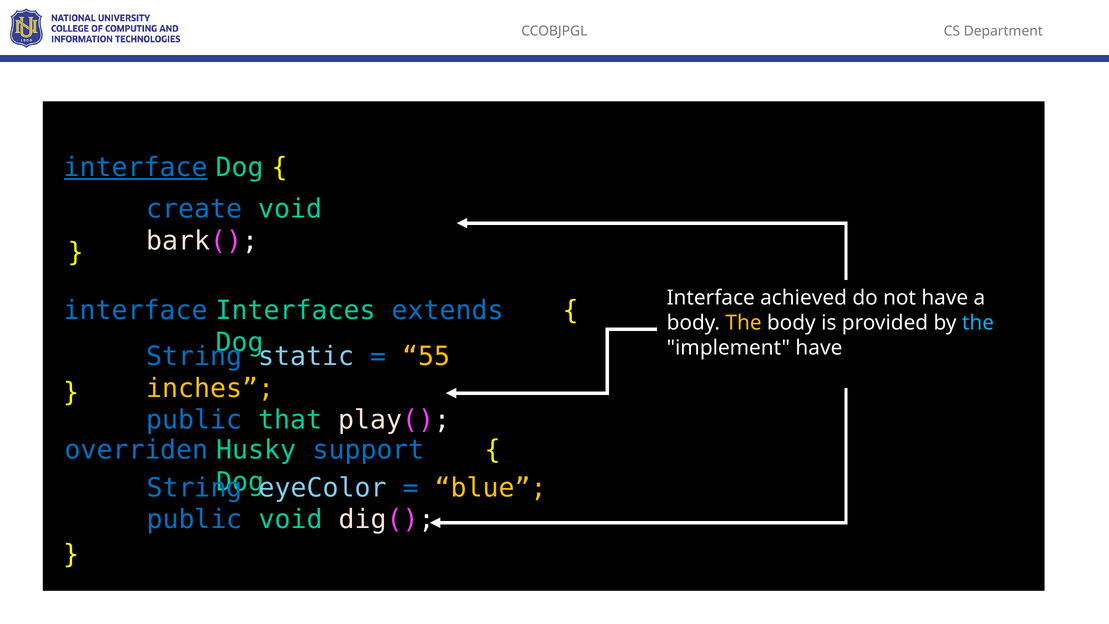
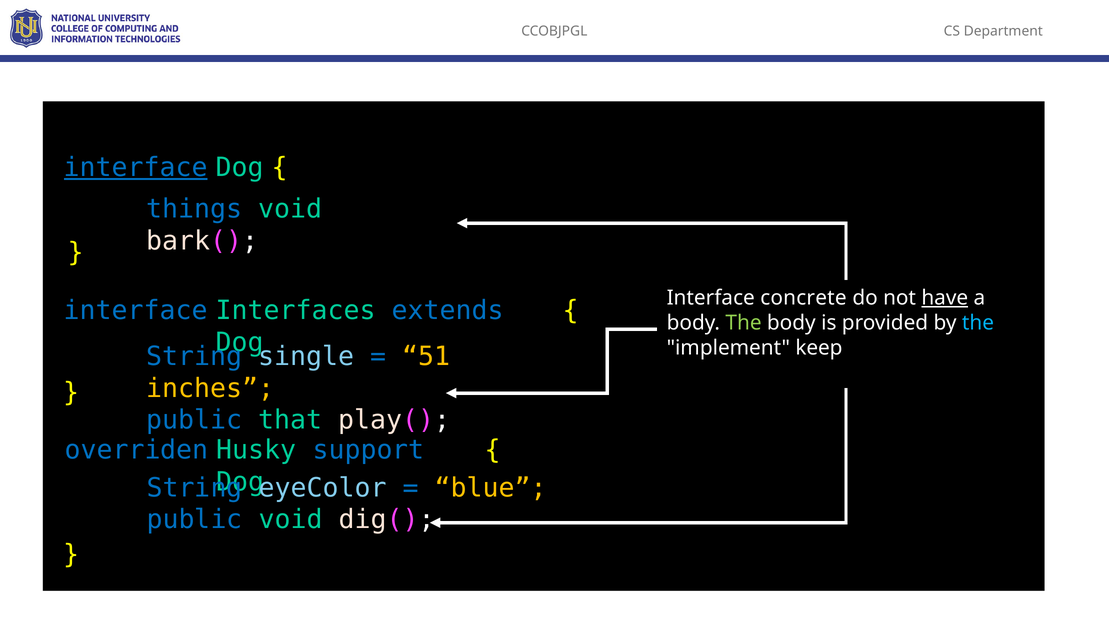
create: create -> things
achieved: achieved -> concrete
have at (945, 298) underline: none -> present
The at (744, 323) colour: yellow -> light green
implement have: have -> keep
static: static -> single
55: 55 -> 51
